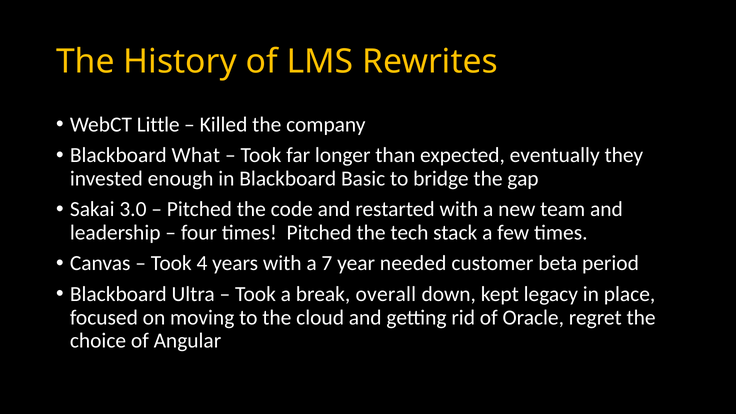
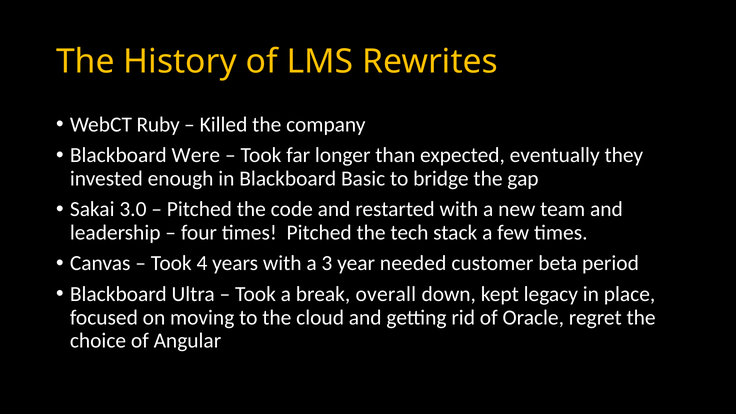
Little: Little -> Ruby
What: What -> Were
7: 7 -> 3
